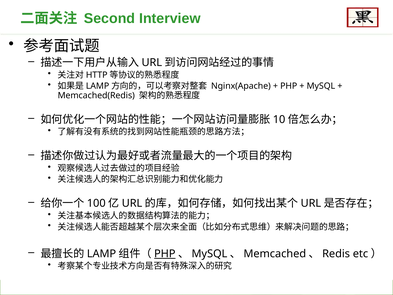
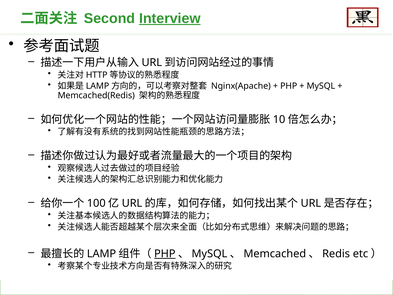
Interview underline: none -> present
